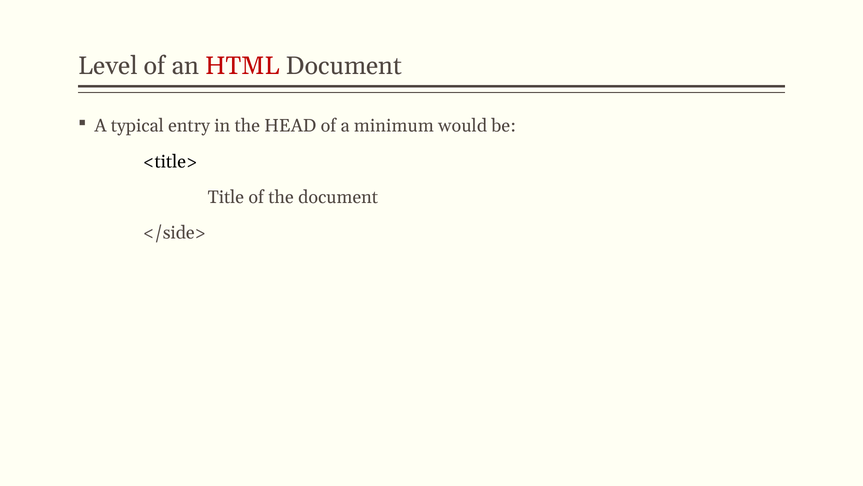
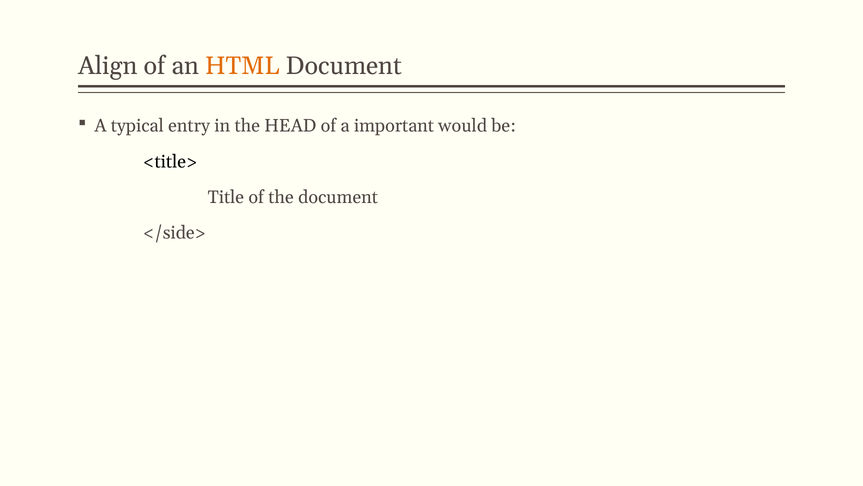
Level: Level -> Align
HTML colour: red -> orange
minimum: minimum -> important
